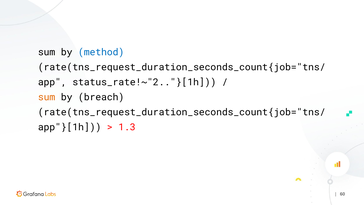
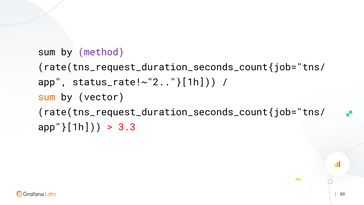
method colour: blue -> purple
breach: breach -> vector
1.3: 1.3 -> 3.3
